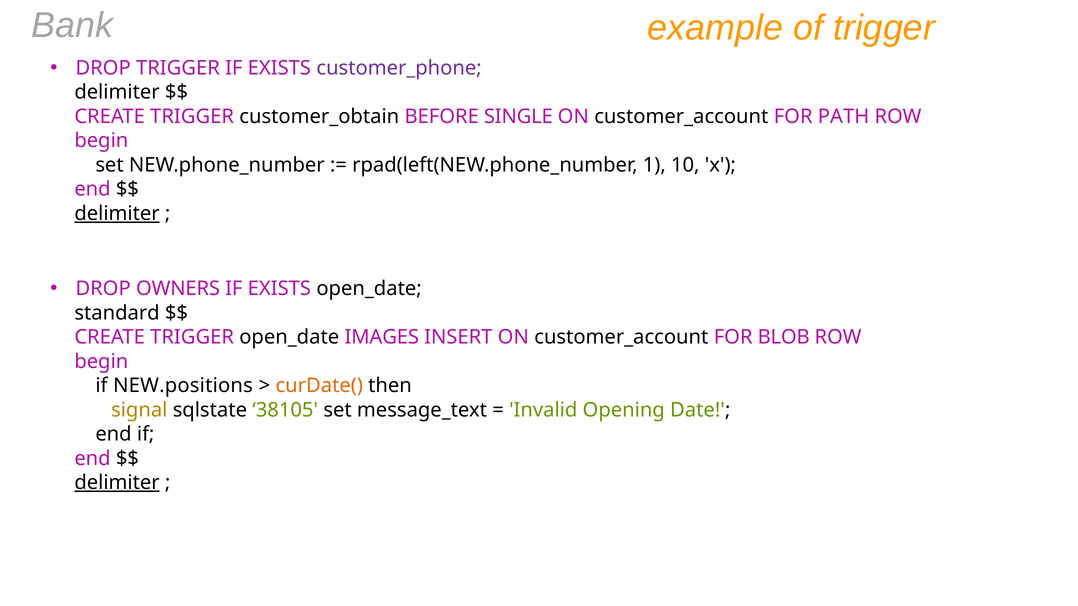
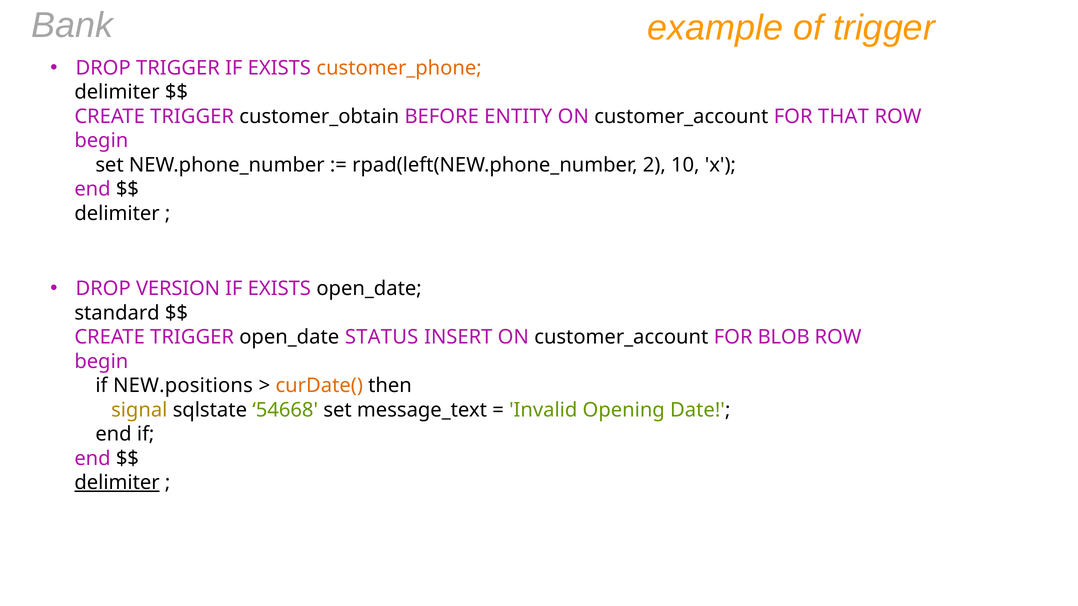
customer_phone colour: purple -> orange
SINGLE: SINGLE -> ENTITY
PATH: PATH -> THAT
1: 1 -> 2
delimiter at (117, 214) underline: present -> none
OWNERS: OWNERS -> VERSION
IMAGES: IMAGES -> STATUS
38105: 38105 -> 54668
